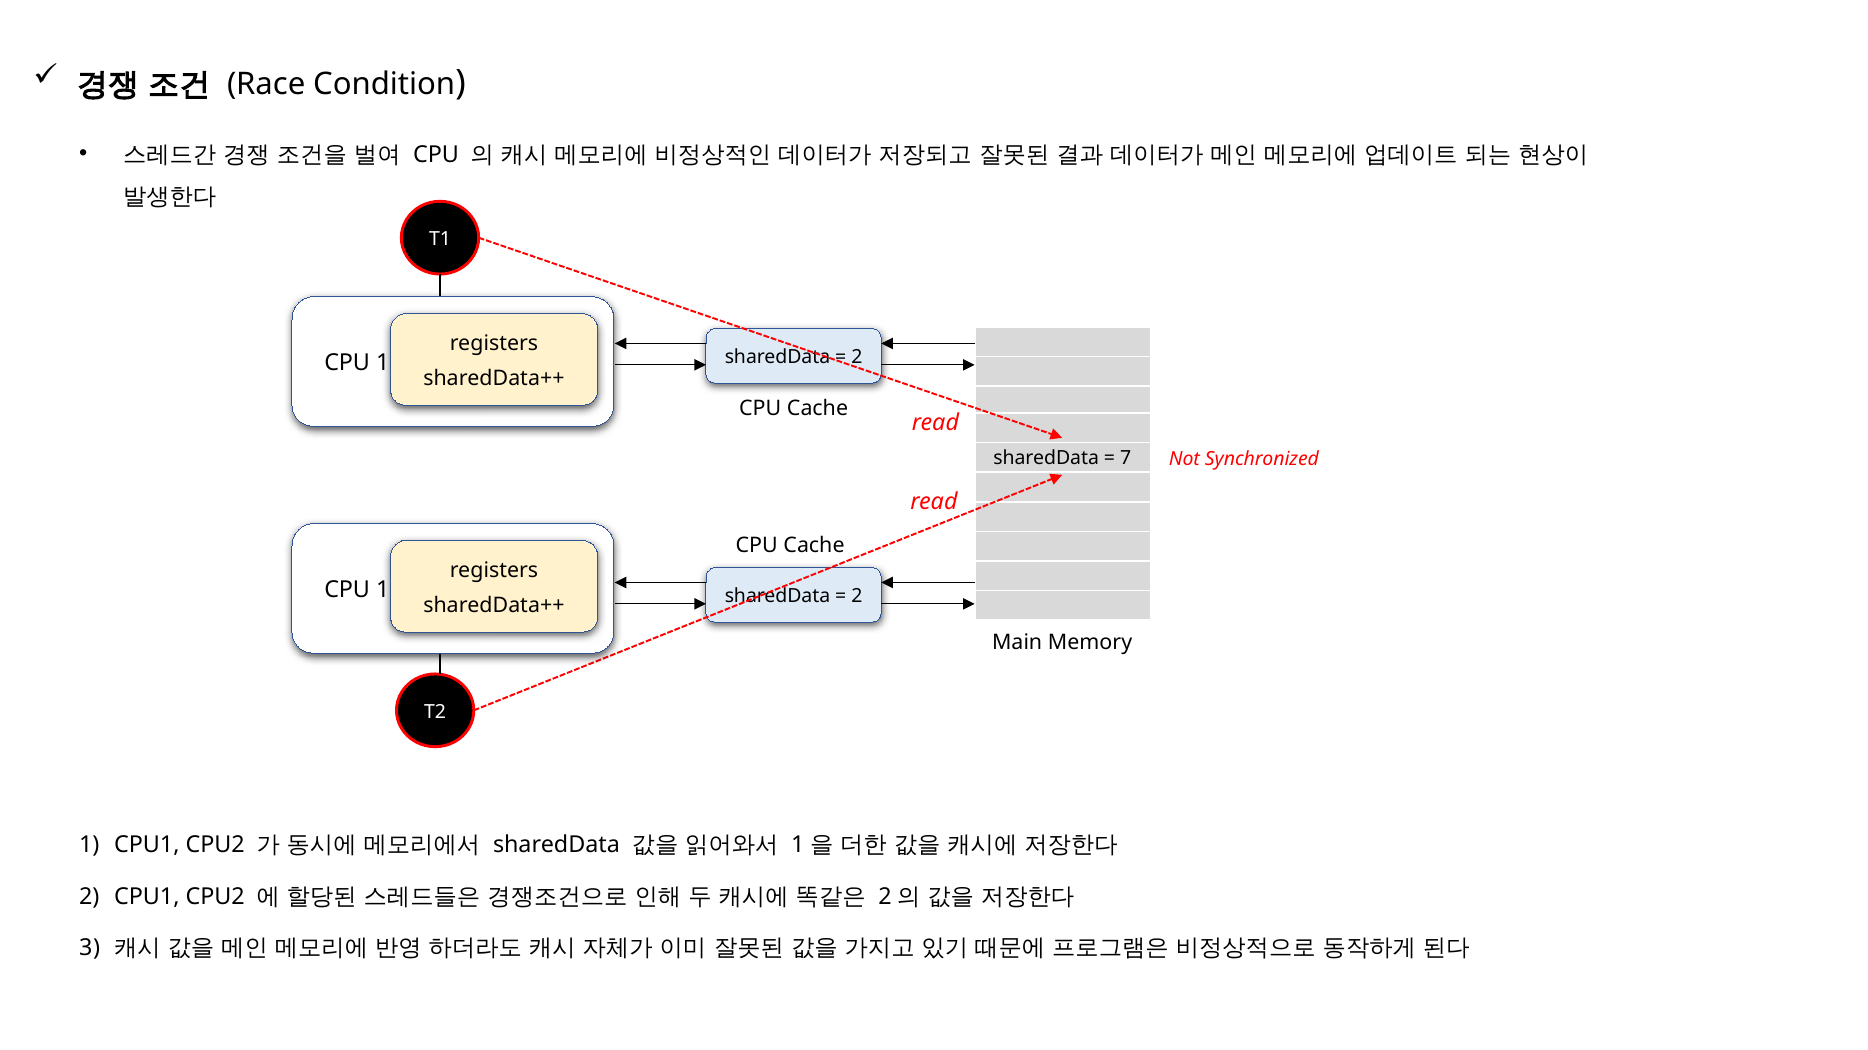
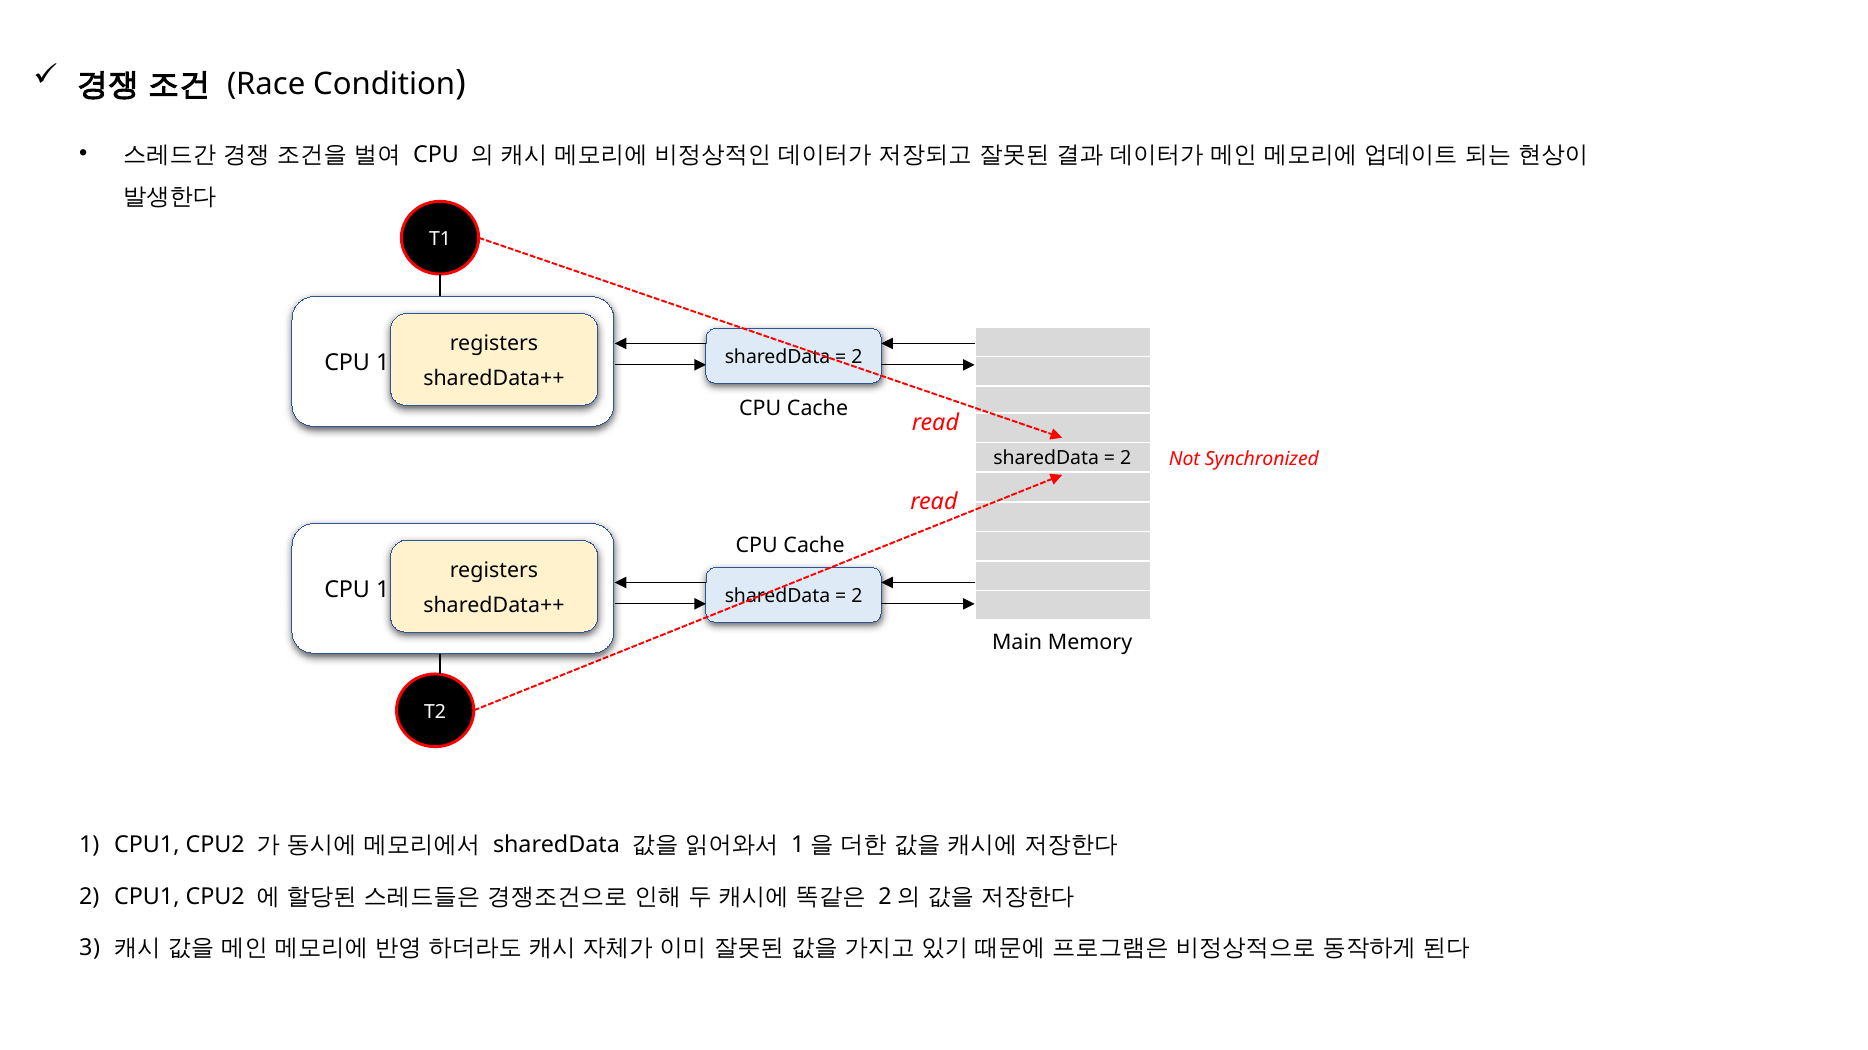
7 at (1126, 458): 7 -> 2
